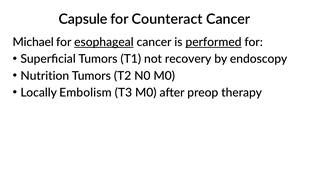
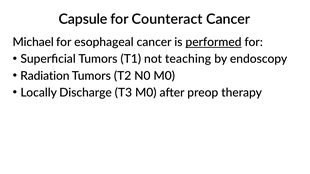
esophageal underline: present -> none
recovery: recovery -> teaching
Nutrition: Nutrition -> Radiation
Embolism: Embolism -> Discharge
